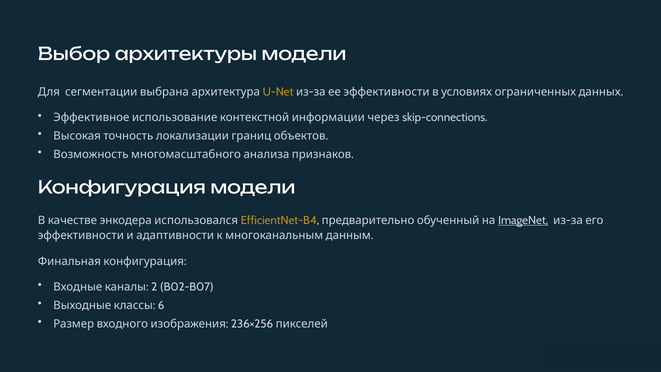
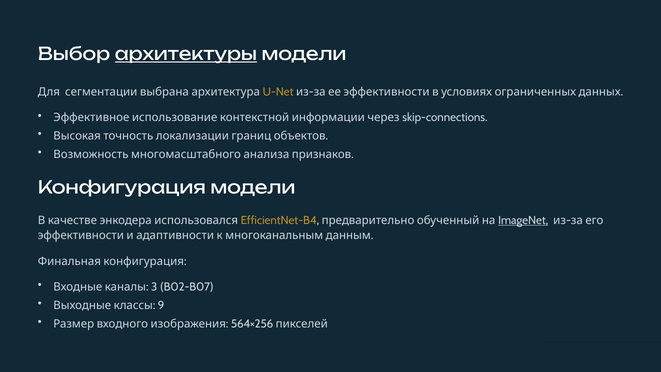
архитектуры underline: none -> present
2: 2 -> 3
6: 6 -> 9
236×256: 236×256 -> 564×256
